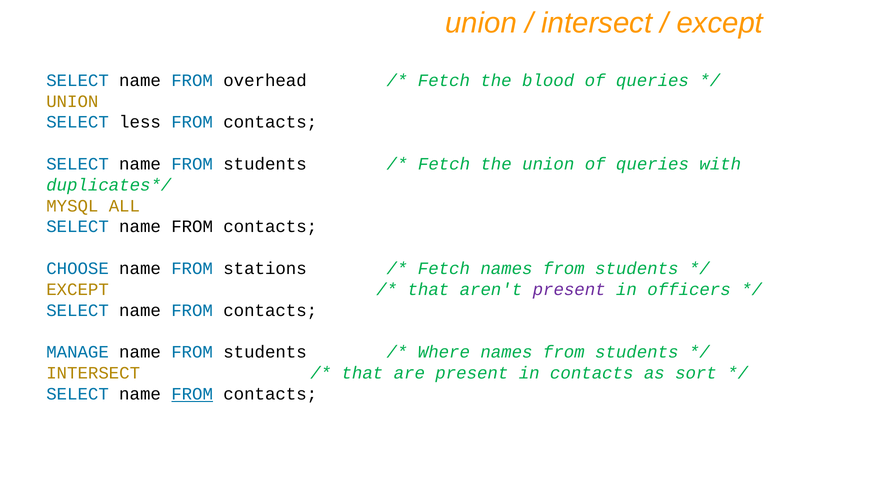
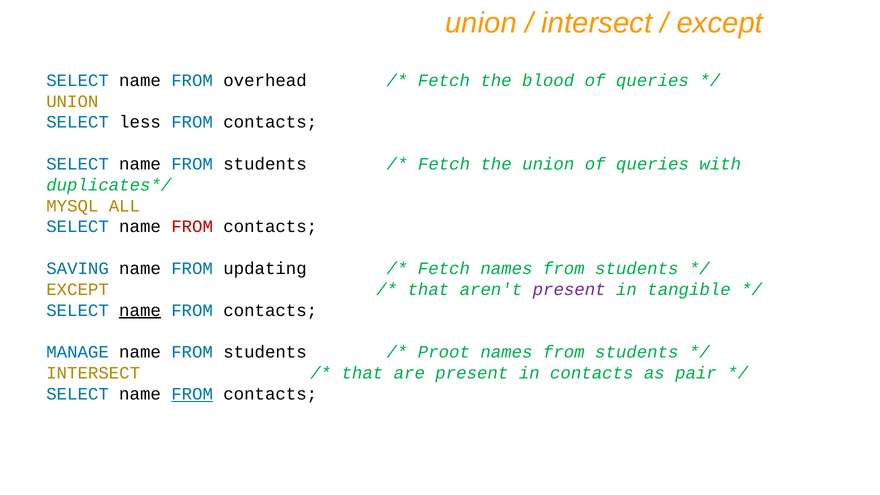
FROM at (192, 227) colour: black -> red
CHOOSE: CHOOSE -> SAVING
stations: stations -> updating
officers: officers -> tangible
name at (140, 310) underline: none -> present
Where: Where -> Proot
sort: sort -> pair
